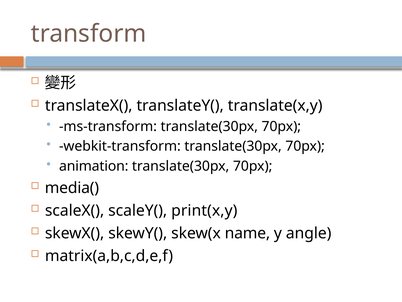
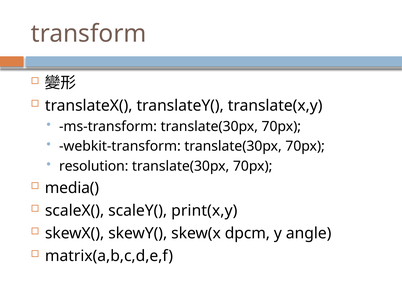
animation: animation -> resolution
name: name -> dpcm
